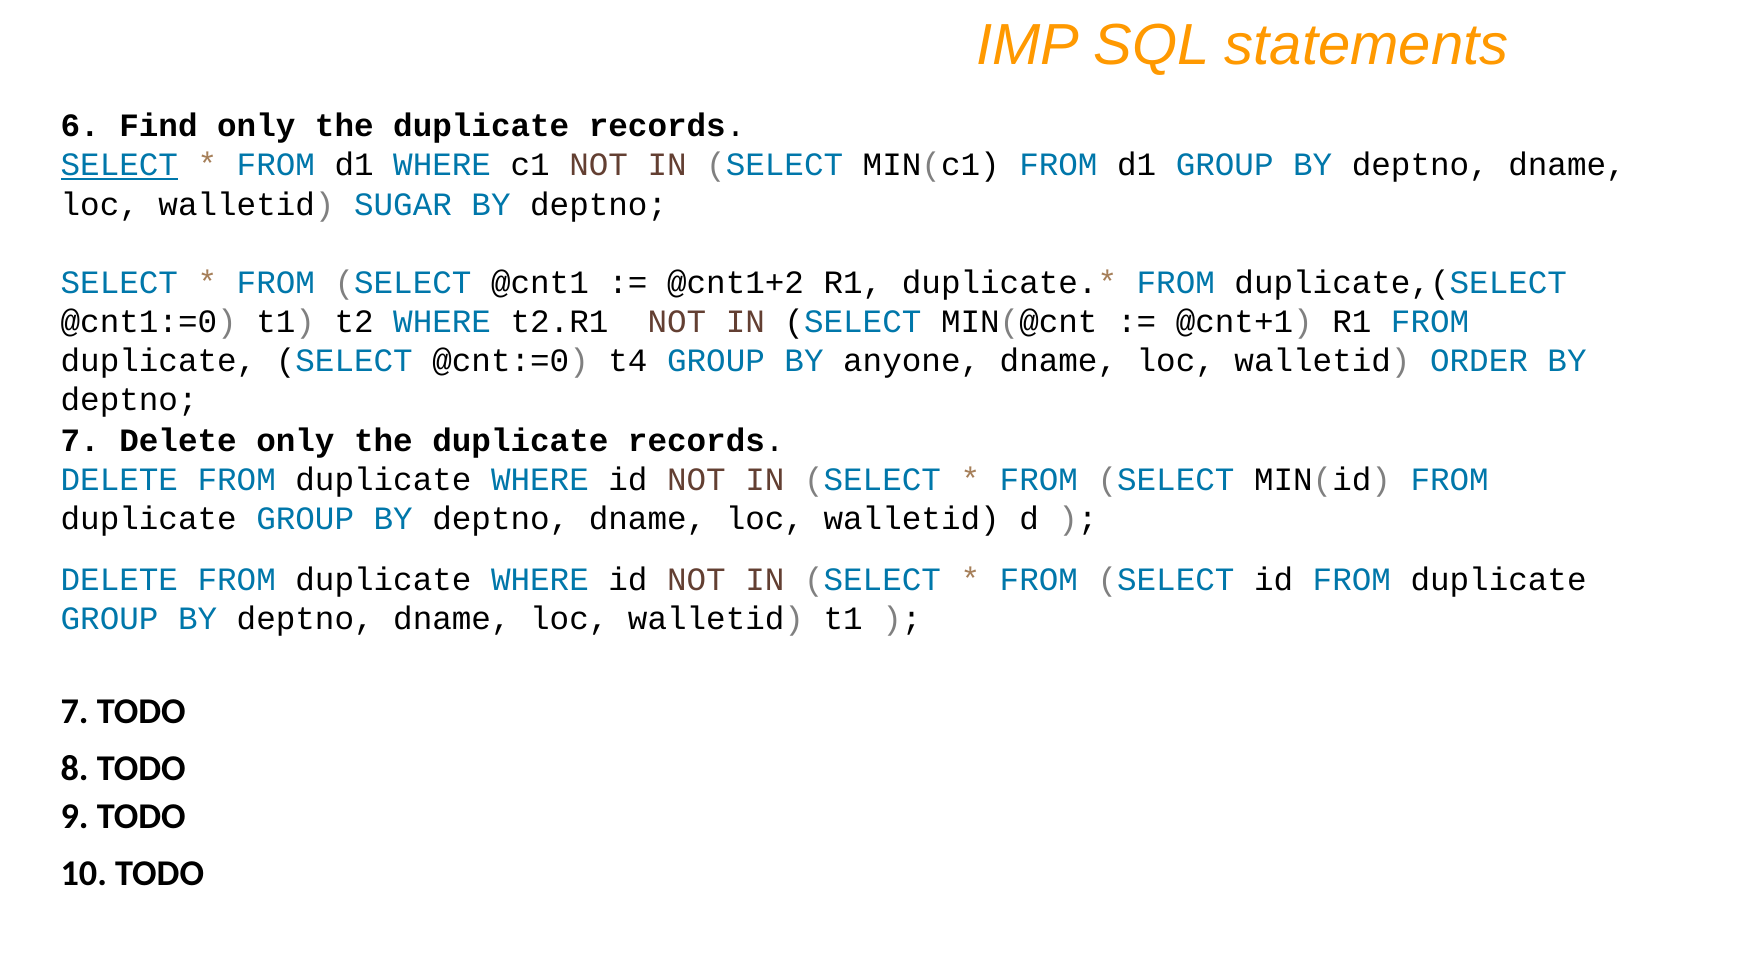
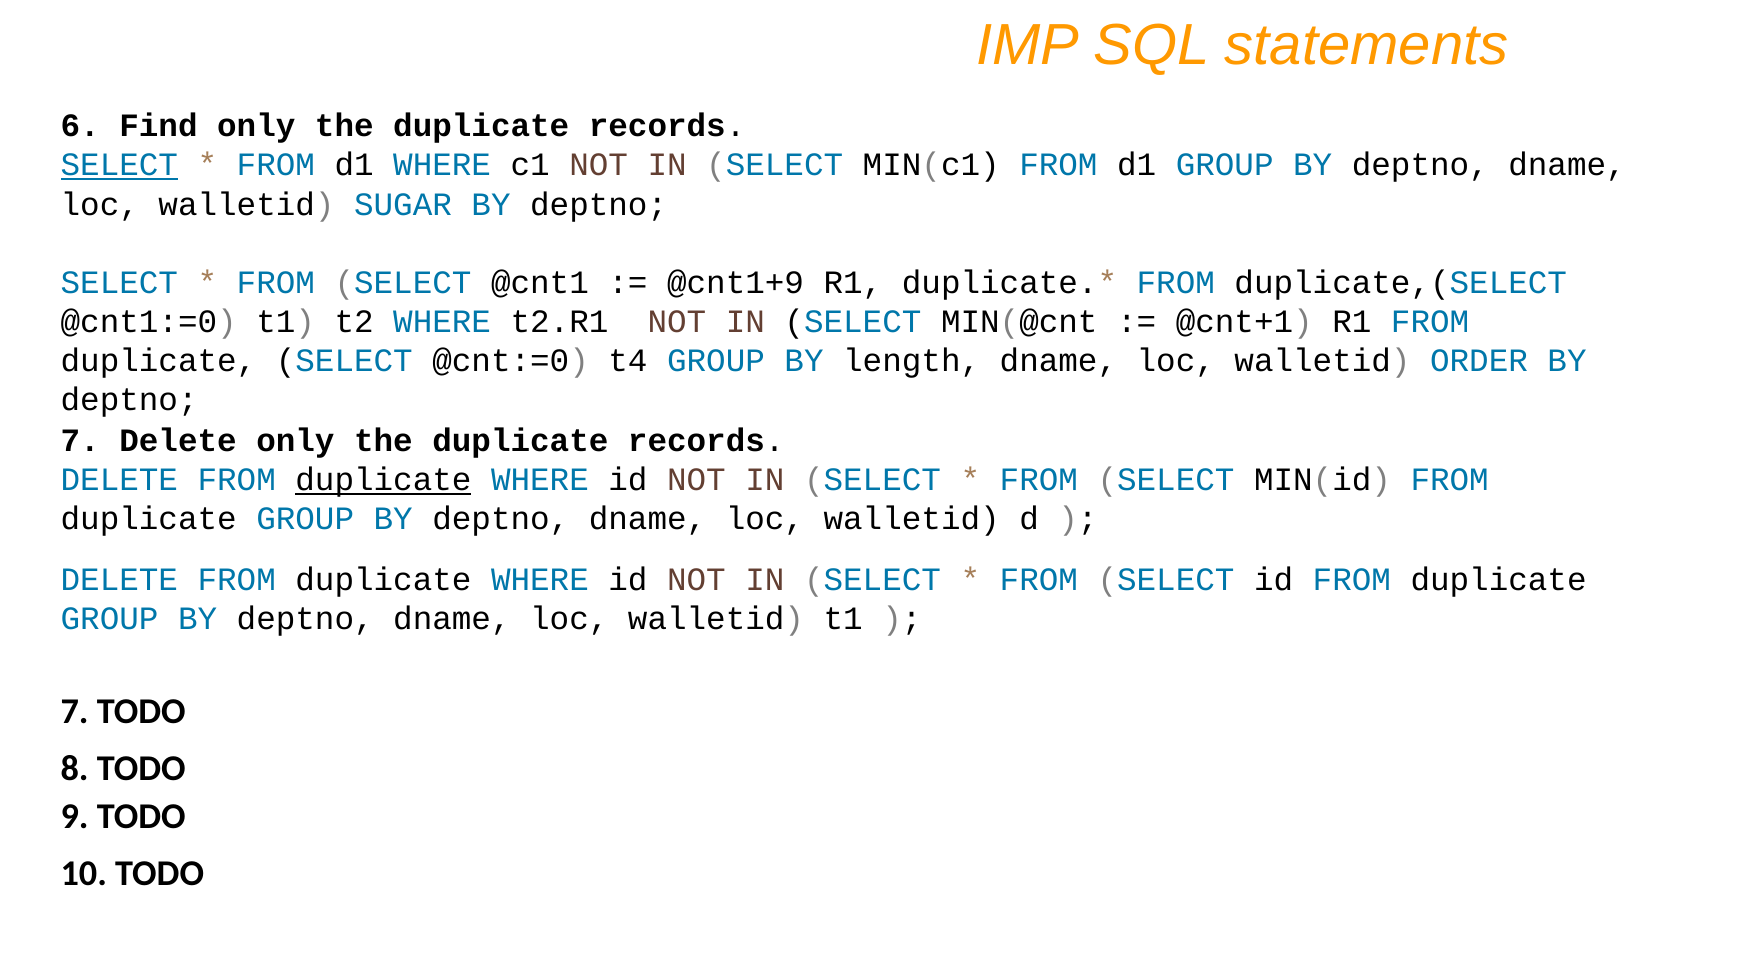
@cnt1+2: @cnt1+2 -> @cnt1+9
anyone: anyone -> length
duplicate at (383, 480) underline: none -> present
